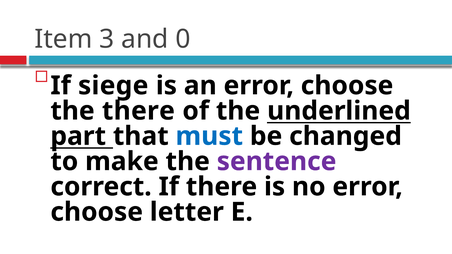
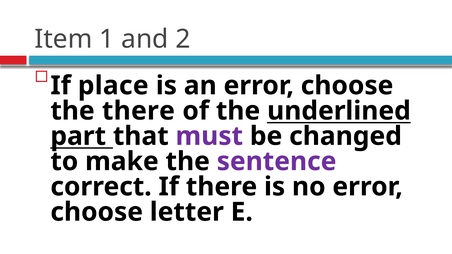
3: 3 -> 1
0: 0 -> 2
siege: siege -> place
must colour: blue -> purple
